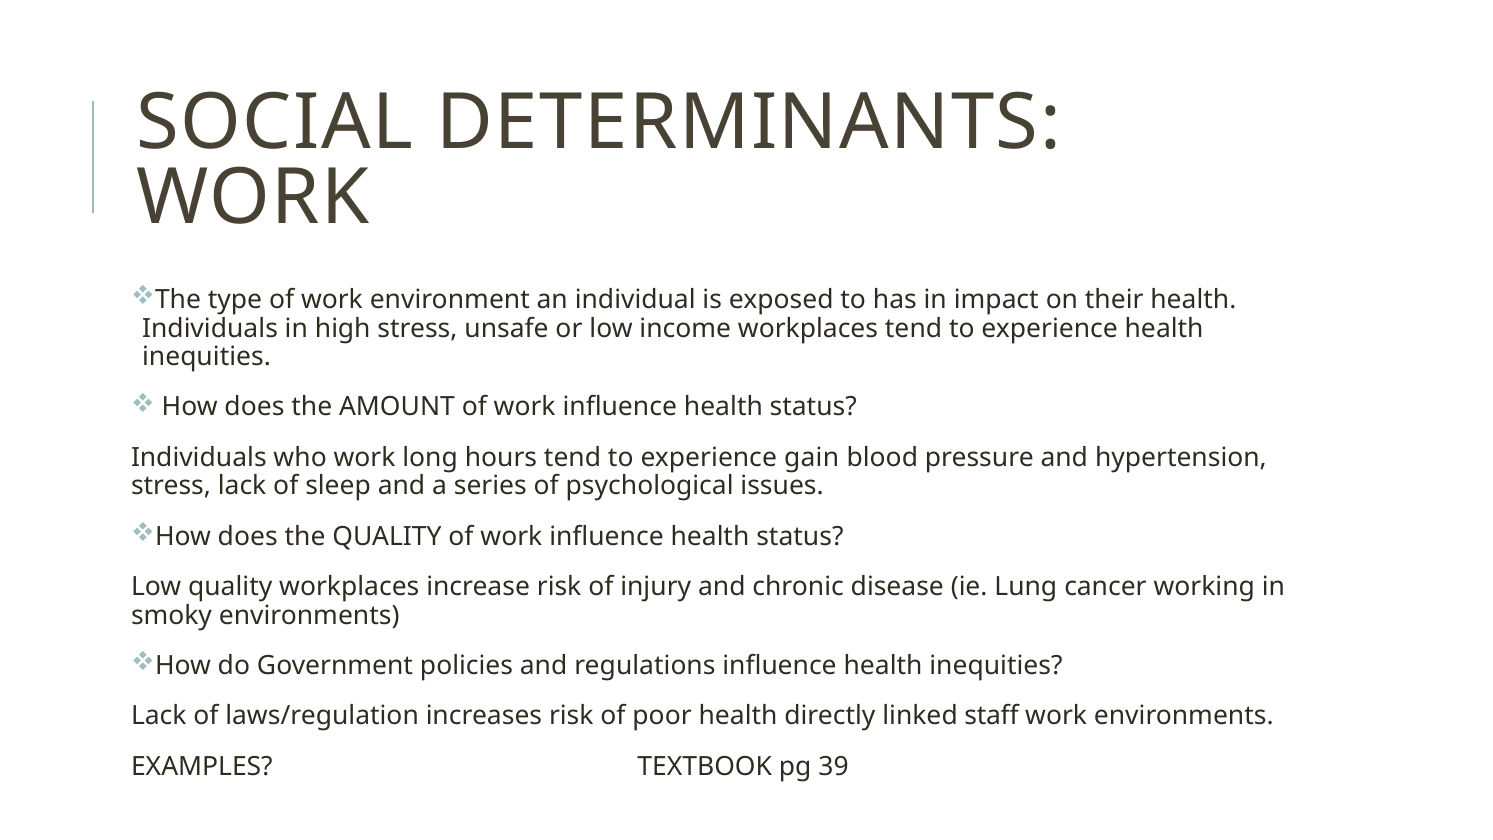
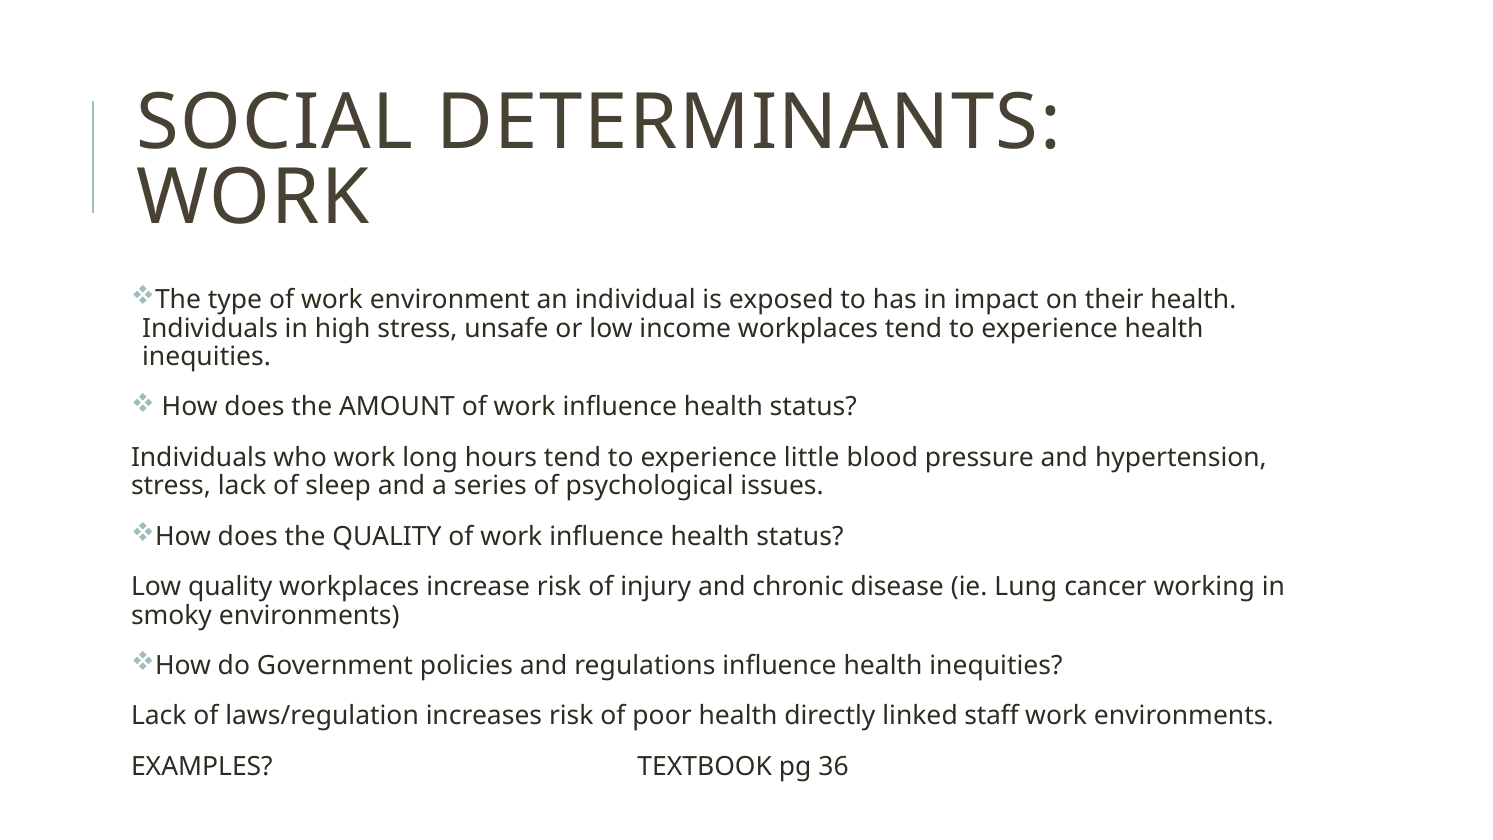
gain: gain -> little
39: 39 -> 36
